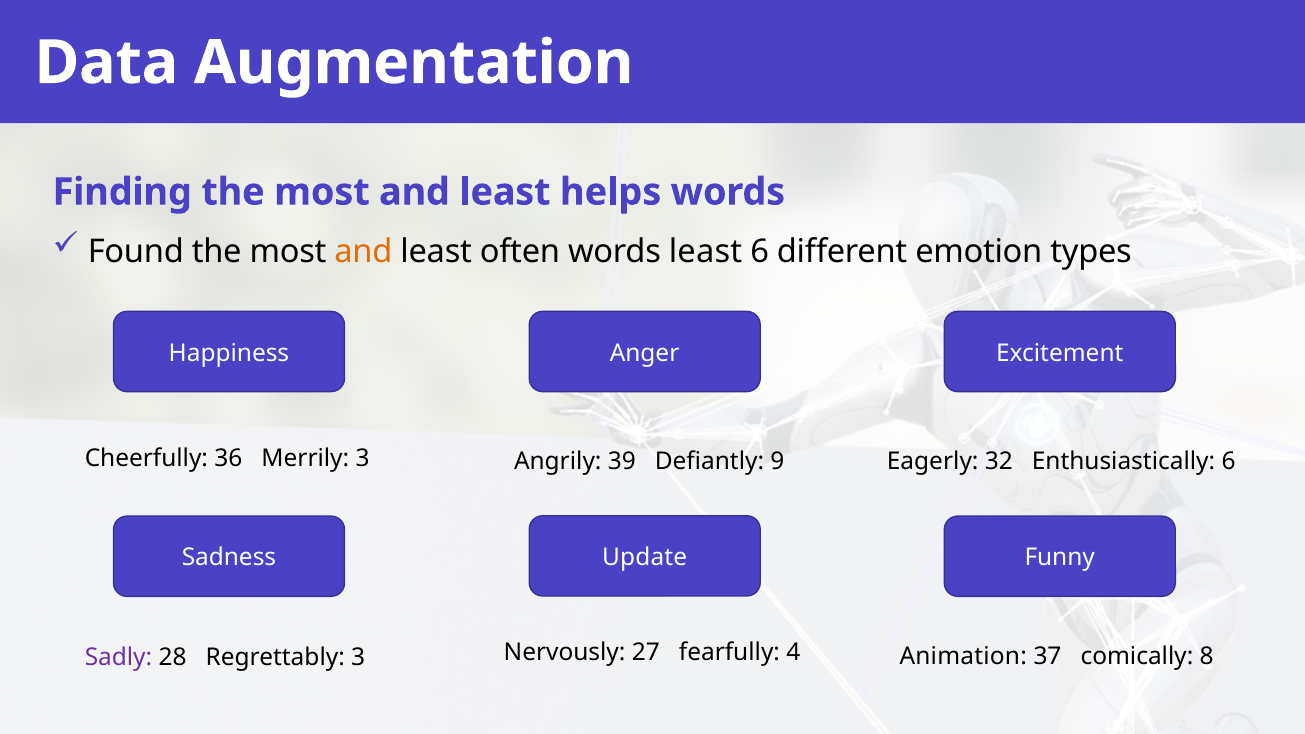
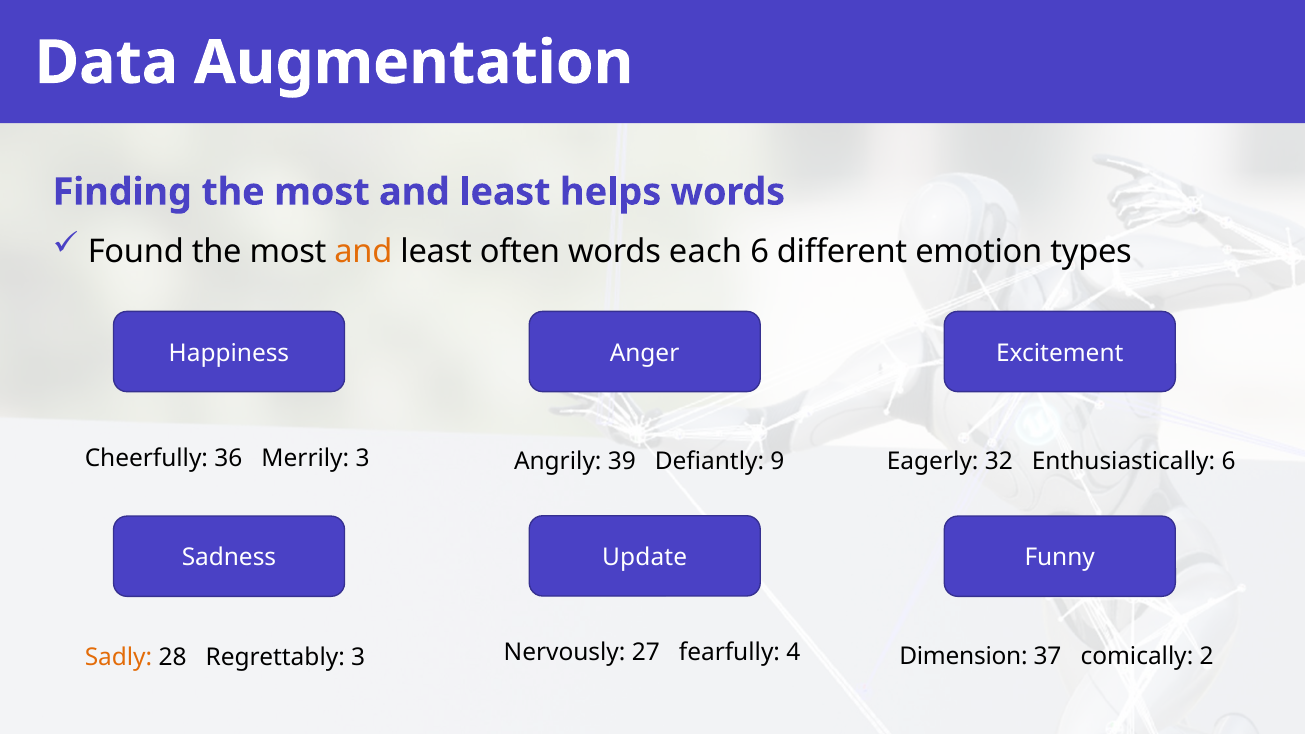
words least: least -> each
Animation: Animation -> Dimension
8: 8 -> 2
Sadly colour: purple -> orange
